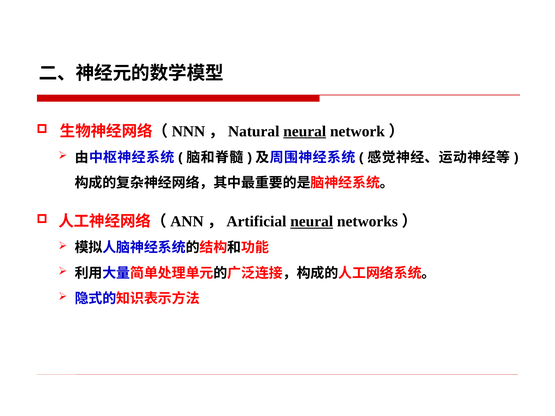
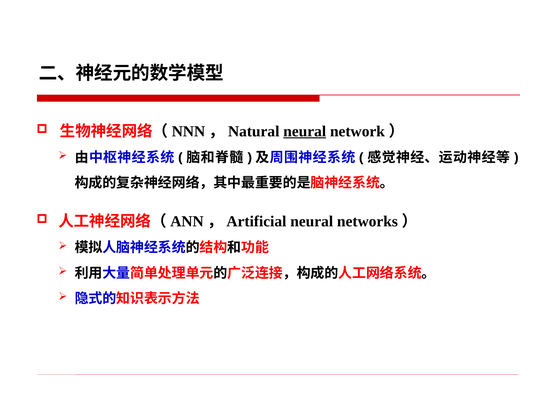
neural at (312, 222) underline: present -> none
